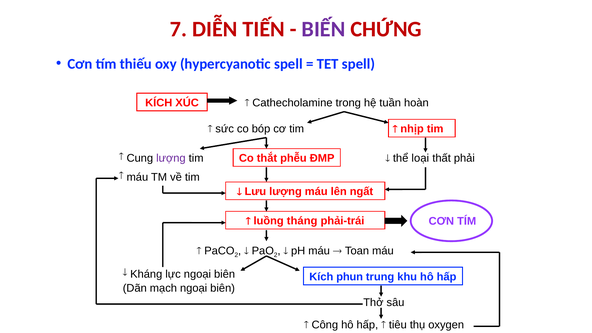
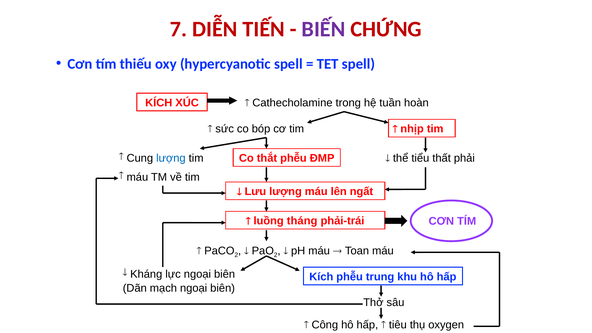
lượng at (171, 158) colour: purple -> blue
loại: loại -> tiểu
Kích phun: phun -> phễu
